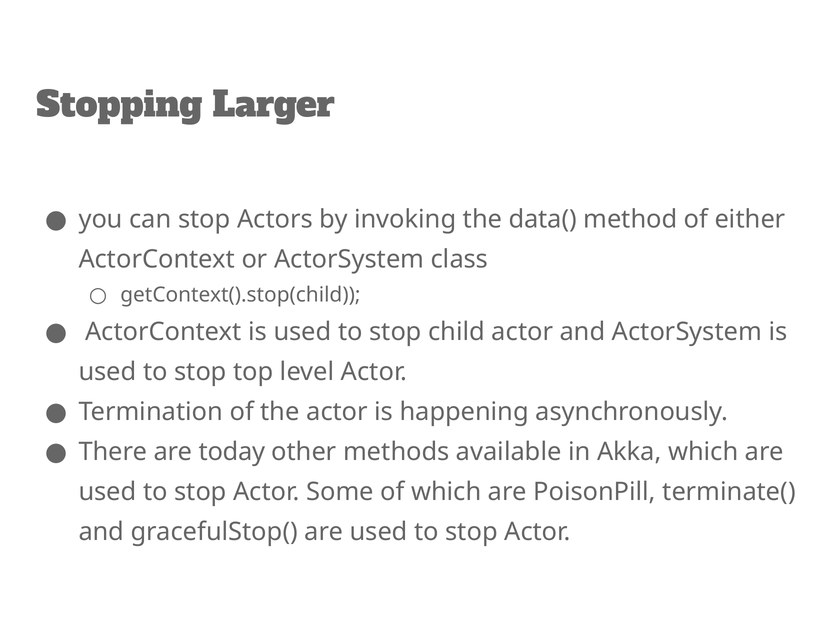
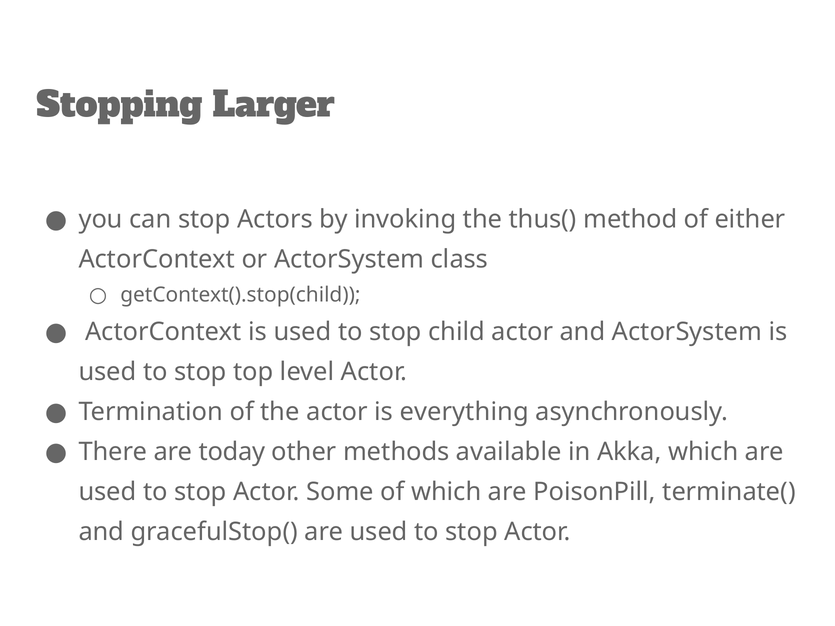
data(: data( -> thus(
happening: happening -> everything
